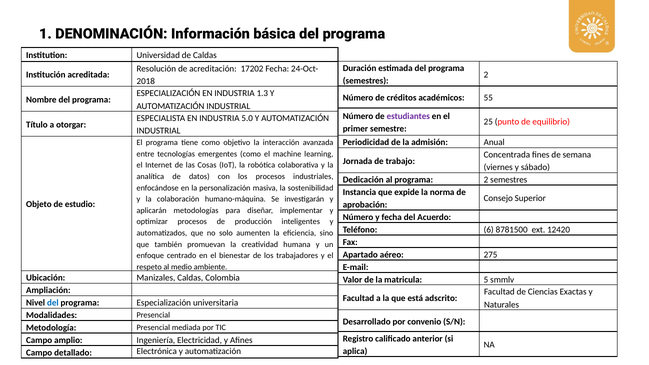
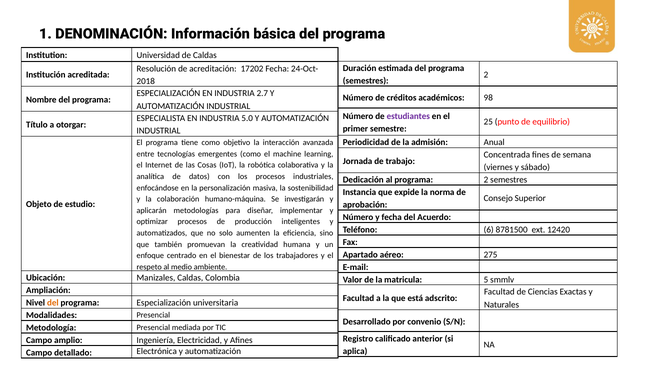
1.3: 1.3 -> 2.7
55: 55 -> 98
del at (53, 303) colour: blue -> orange
